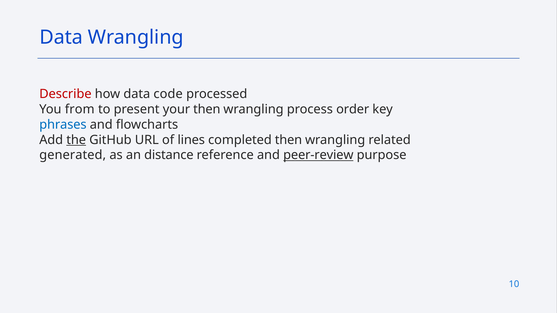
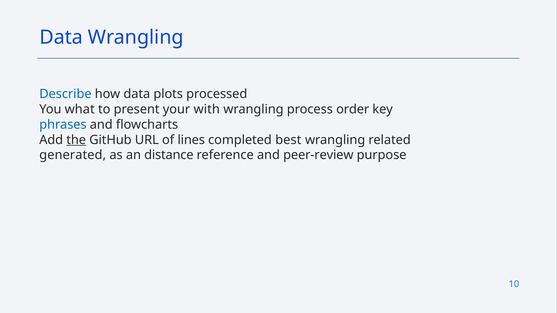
Describe colour: red -> blue
code: code -> plots
from: from -> what
your then: then -> with
completed then: then -> best
peer-review underline: present -> none
